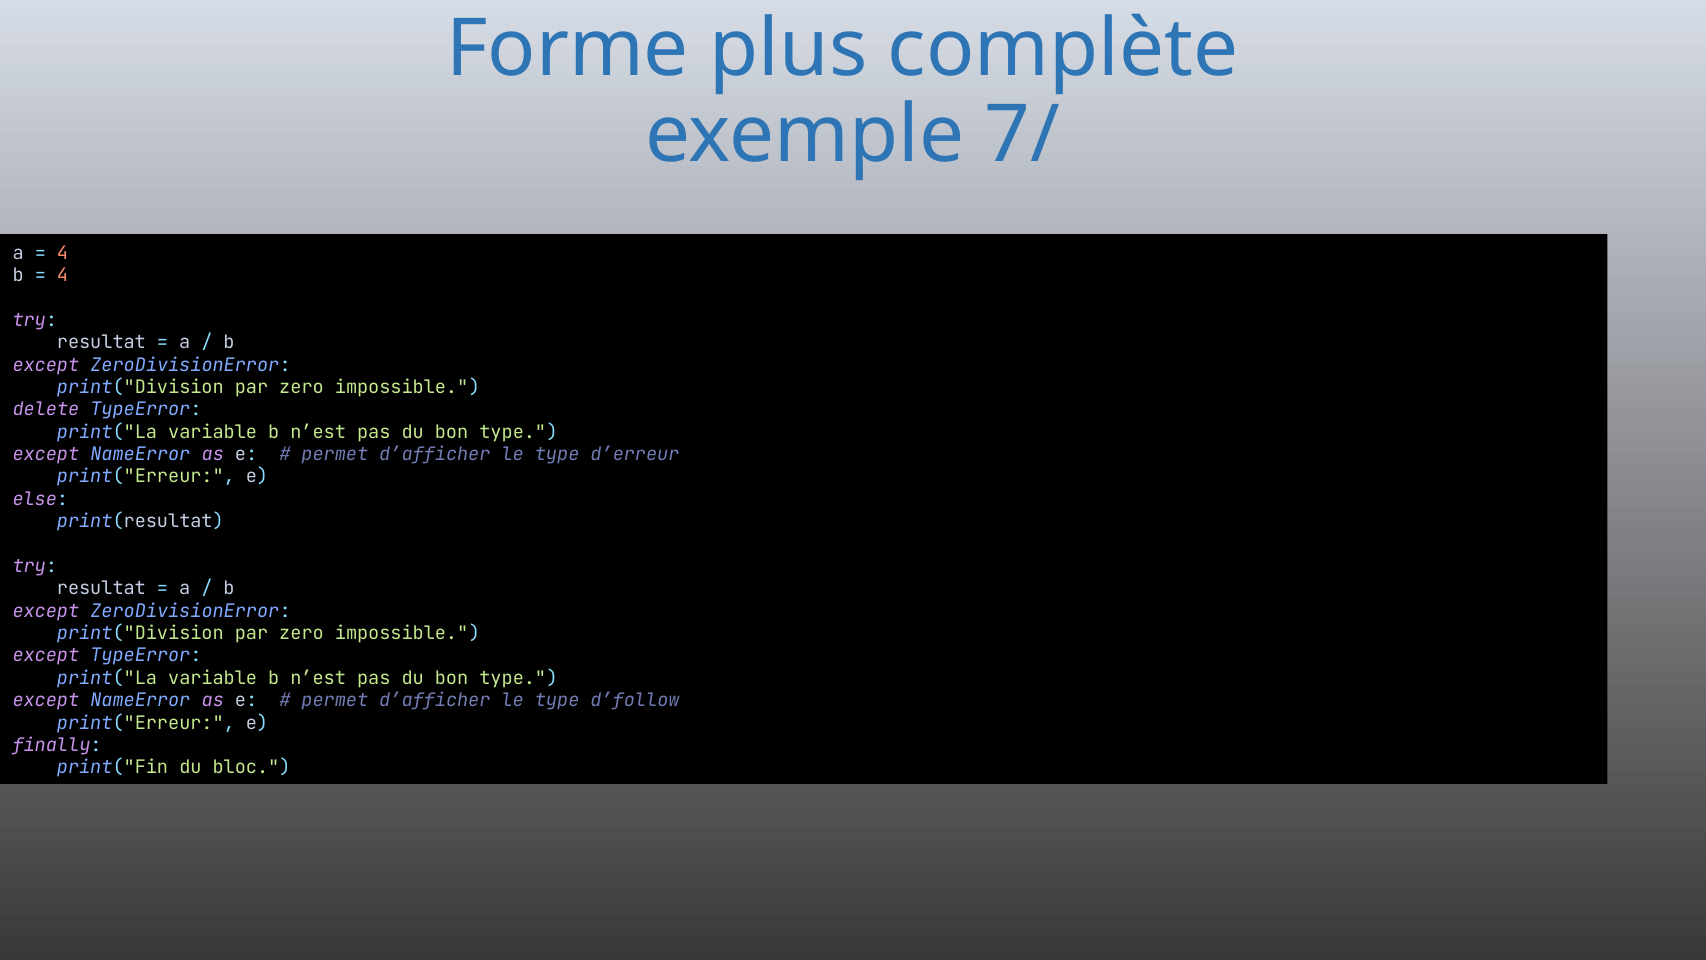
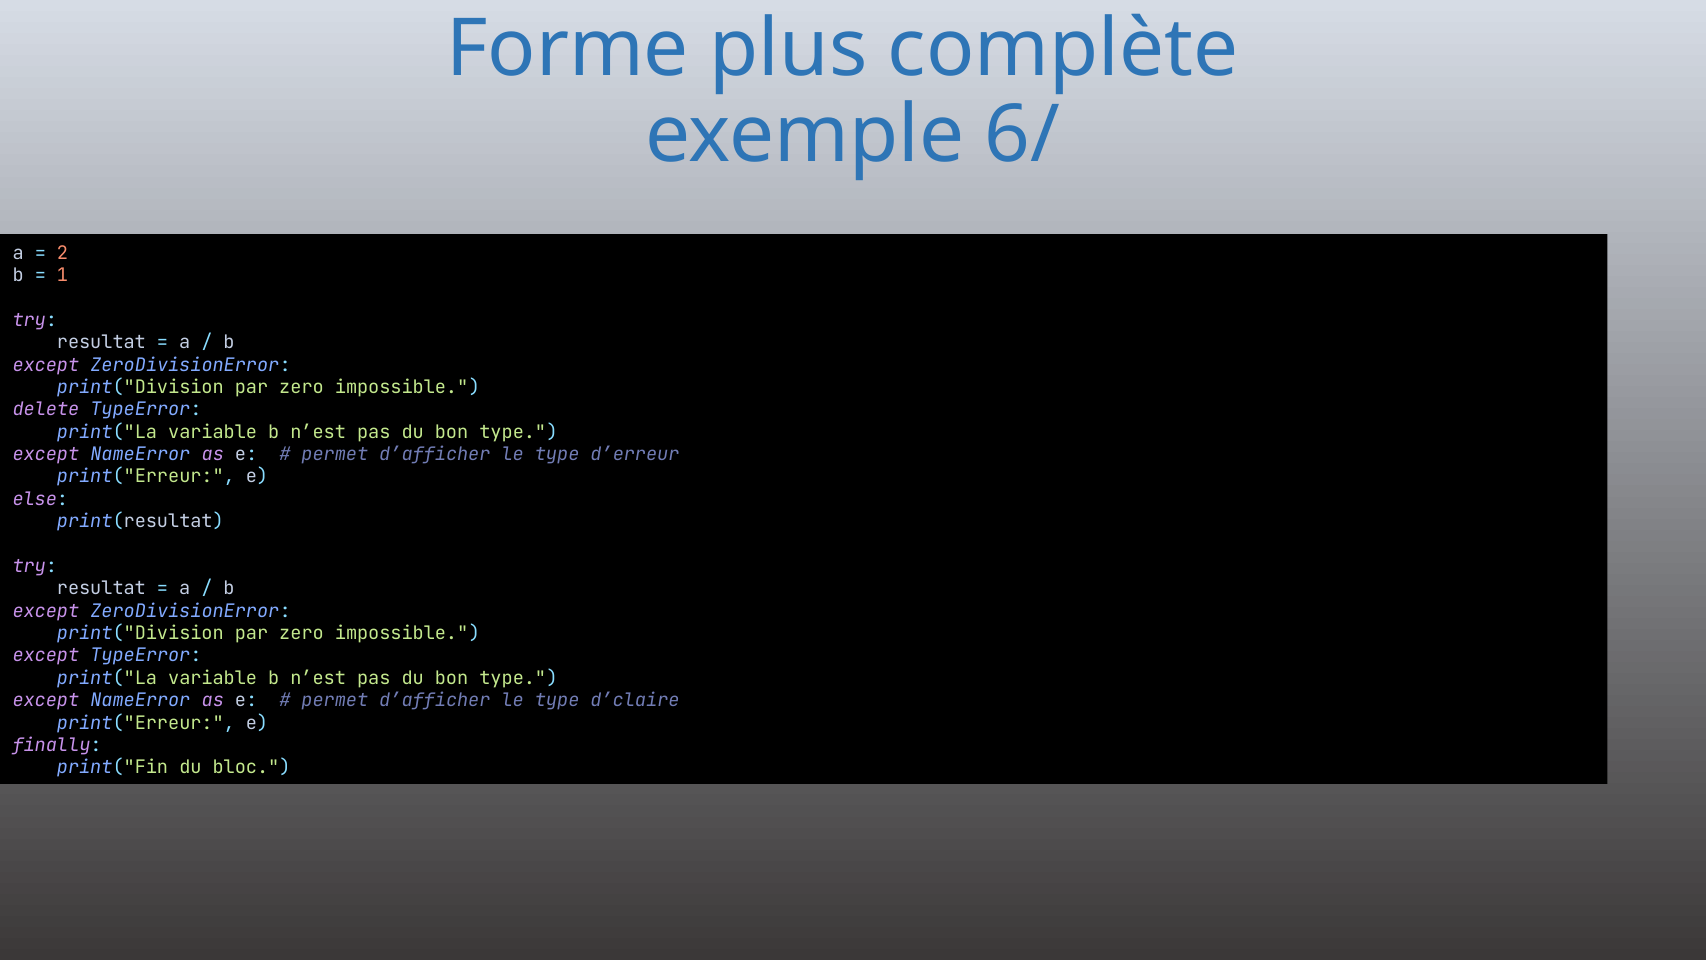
7/: 7/ -> 6/
4 at (63, 253): 4 -> 2
4 at (63, 275): 4 -> 1
d’follow: d’follow -> d’claire
